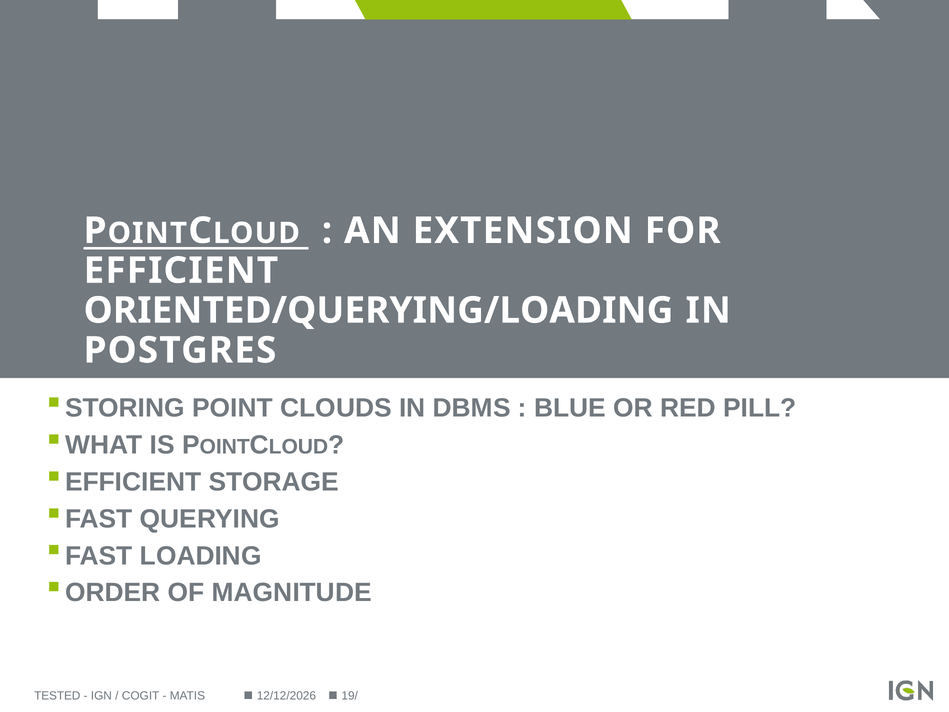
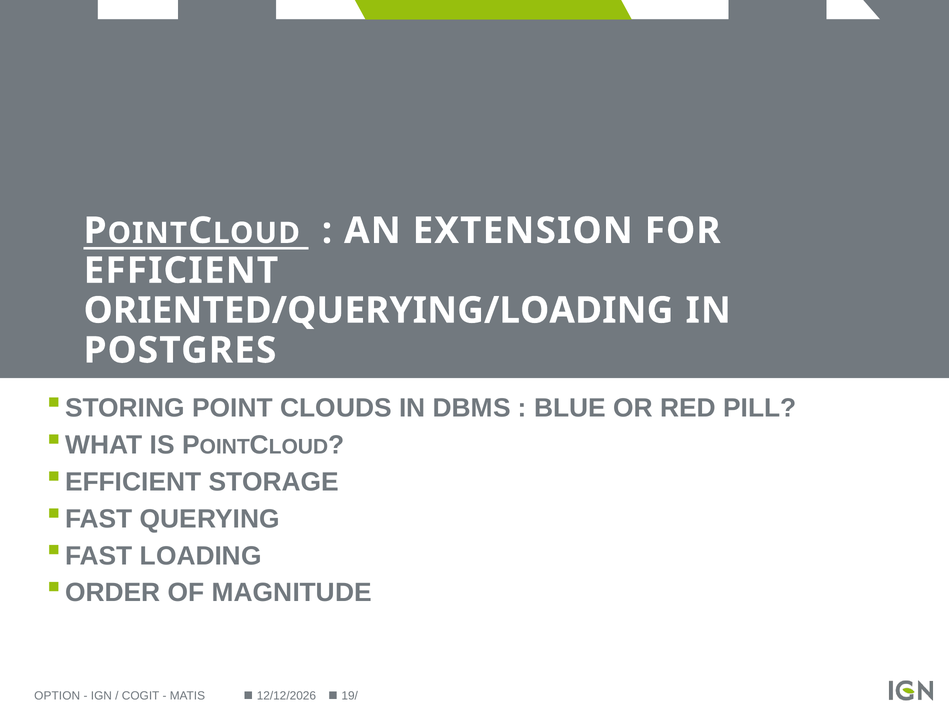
TESTED: TESTED -> OPTION
